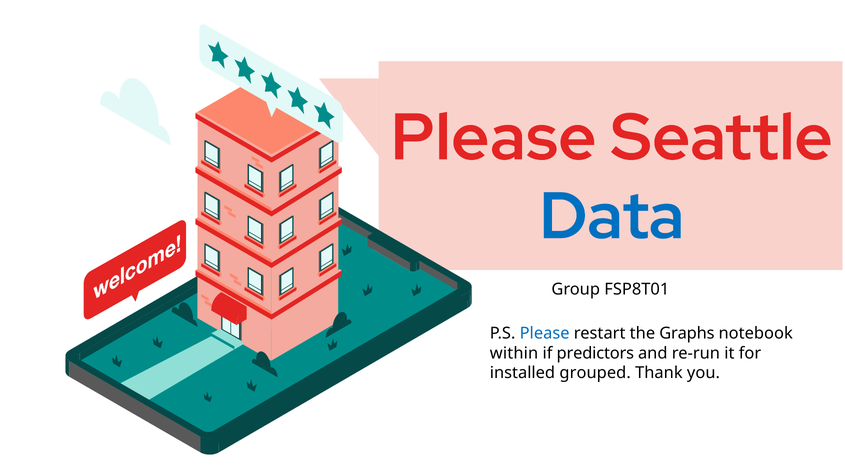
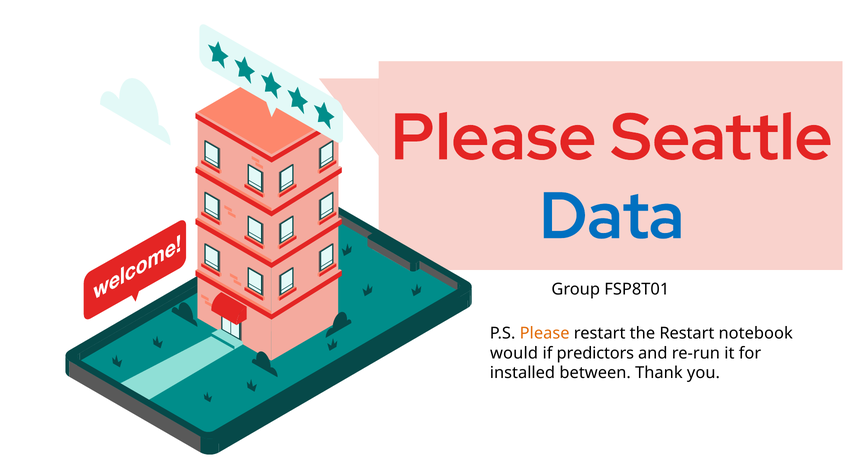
Please at (545, 334) colour: blue -> orange
the Graphs: Graphs -> Restart
within: within -> would
grouped: grouped -> between
